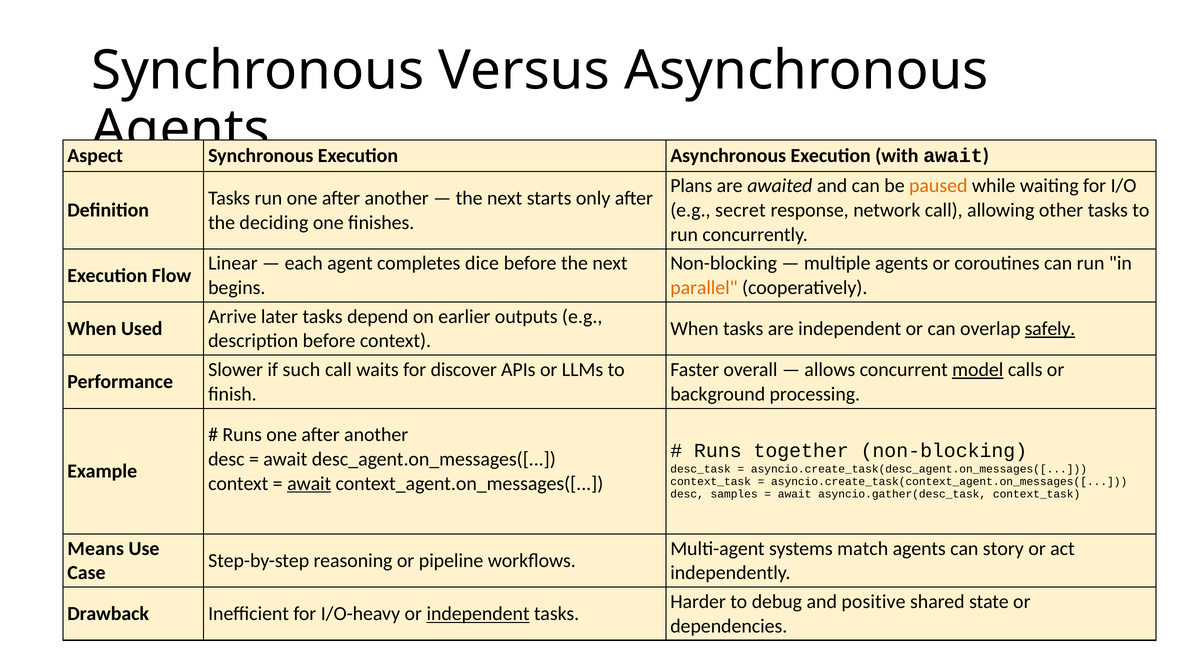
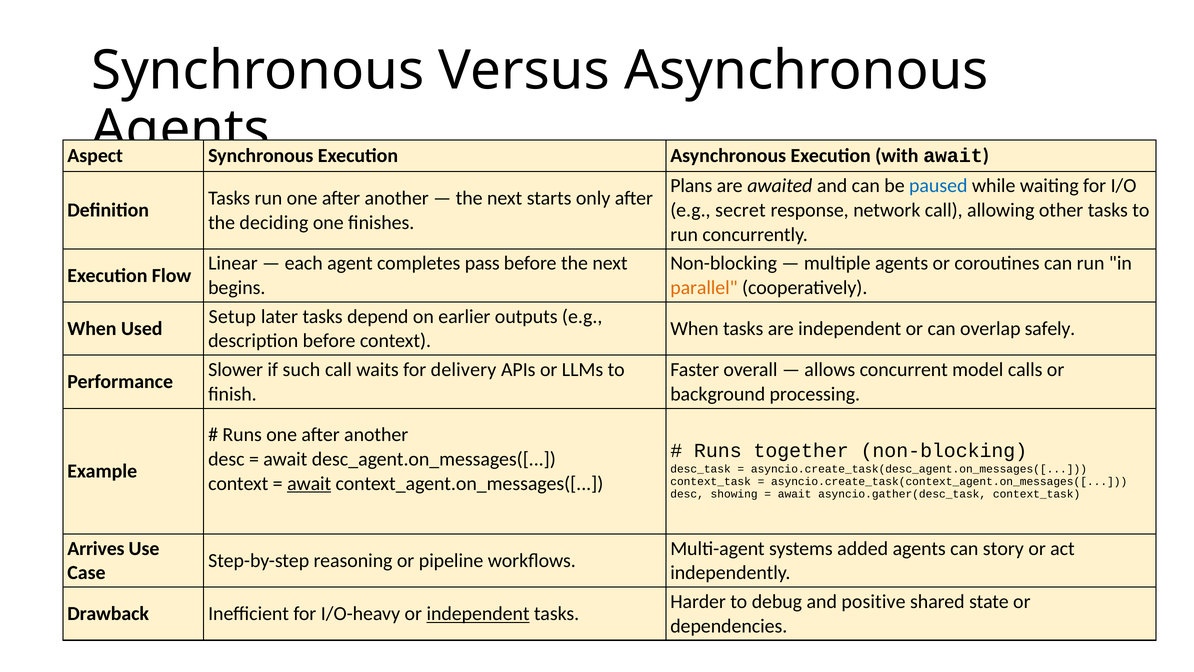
paused colour: orange -> blue
dice: dice -> pass
Arrive: Arrive -> Setup
safely underline: present -> none
discover: discover -> delivery
model underline: present -> none
samples: samples -> showing
Means: Means -> Arrives
match: match -> added
